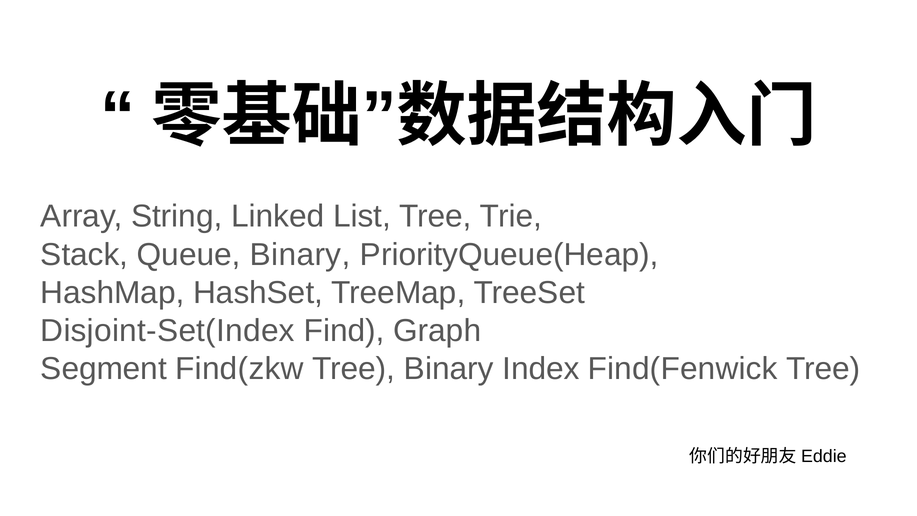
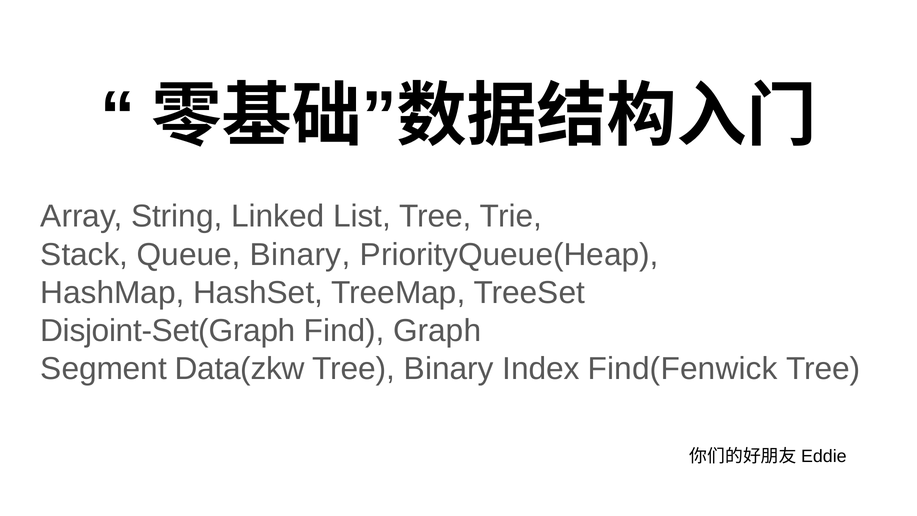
Disjoint-Set(Index: Disjoint-Set(Index -> Disjoint-Set(Graph
Find(zkw: Find(zkw -> Data(zkw
